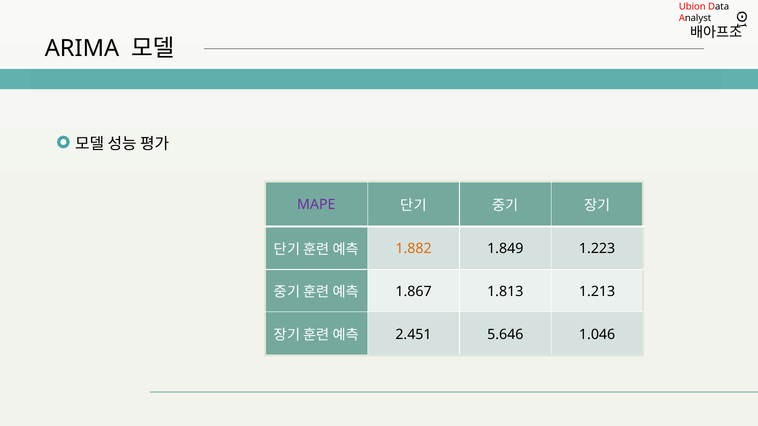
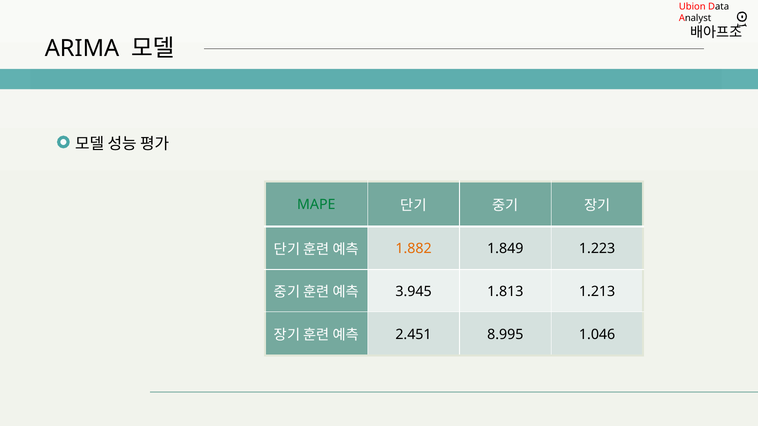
MAPE colour: purple -> green
1.867: 1.867 -> 3.945
5.646: 5.646 -> 8.995
